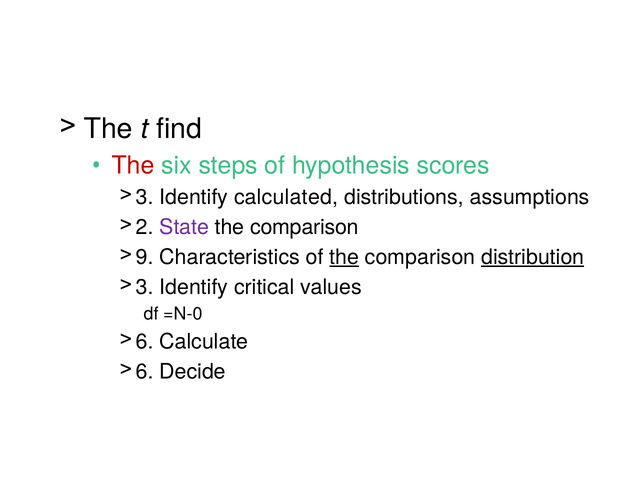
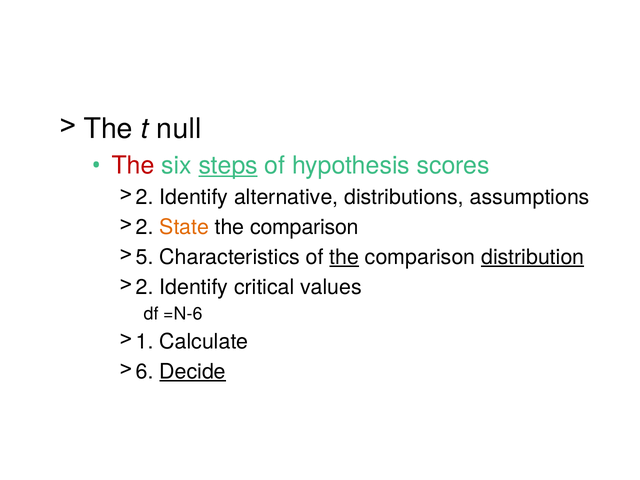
find: find -> null
steps underline: none -> present
3 at (145, 197): 3 -> 2
calculated: calculated -> alternative
State colour: purple -> orange
9: 9 -> 5
3 at (145, 287): 3 -> 2
=N-0: =N-0 -> =N-6
6 at (145, 342): 6 -> 1
Decide underline: none -> present
